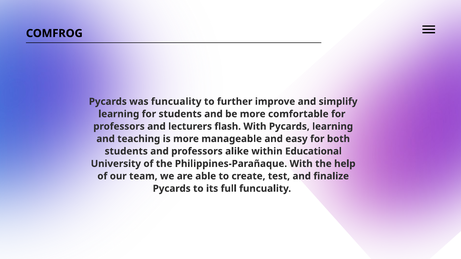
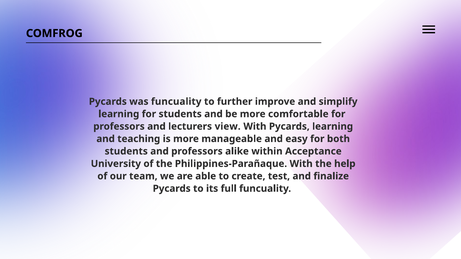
flash: flash -> view
Educational: Educational -> Acceptance
